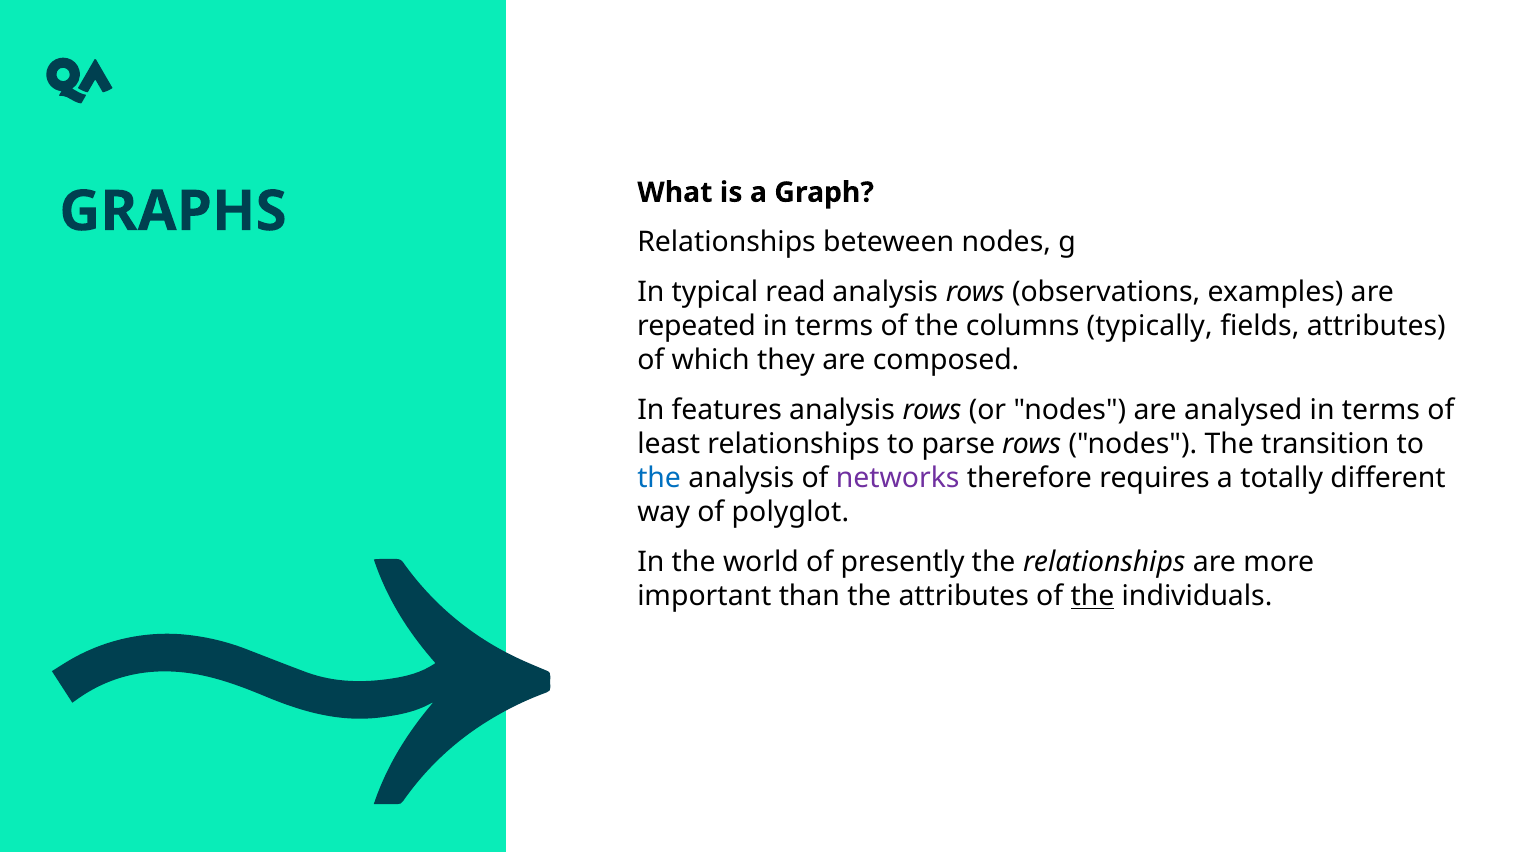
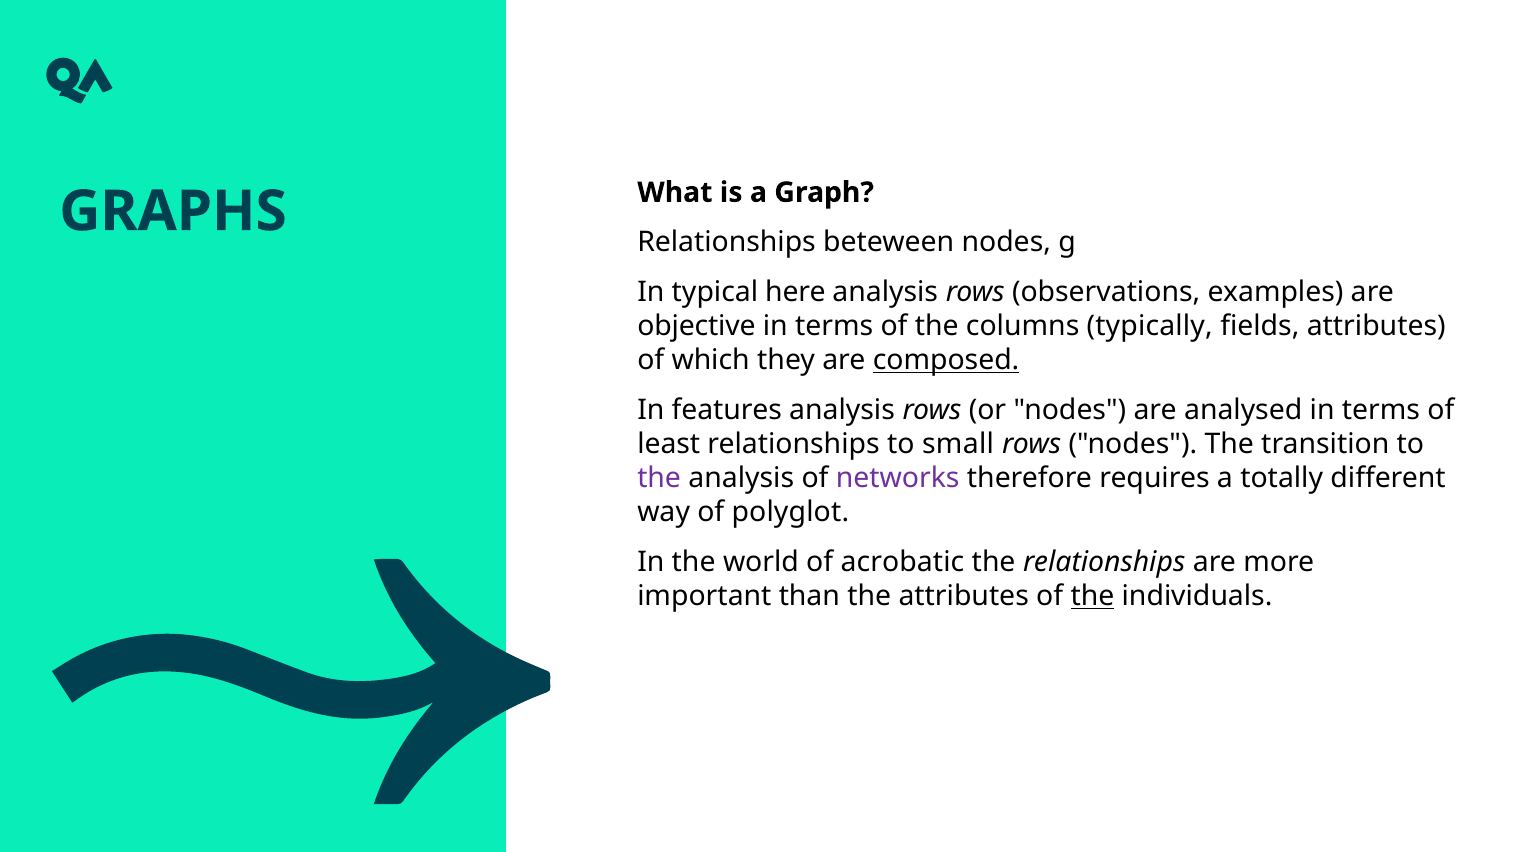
read: read -> here
repeated: repeated -> objective
composed underline: none -> present
parse: parse -> small
the at (659, 478) colour: blue -> purple
presently: presently -> acrobatic
